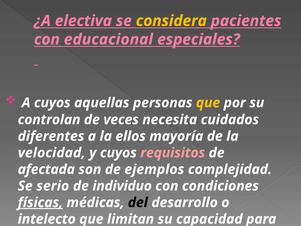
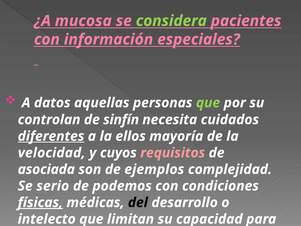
electiva: electiva -> mucosa
considera colour: yellow -> light green
educacional: educacional -> información
A cuyos: cuyos -> datos
que at (208, 103) colour: yellow -> light green
veces: veces -> sinfín
diferentes underline: none -> present
afectada: afectada -> asociada
individuo: individuo -> podemos
